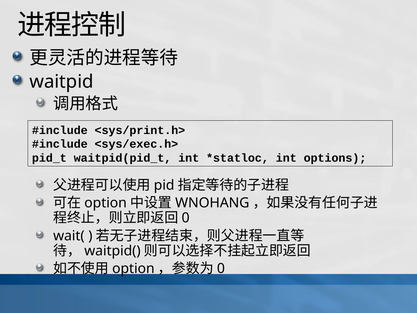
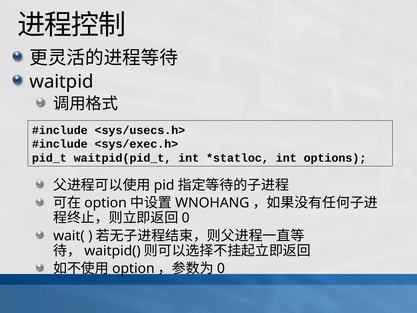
<sys/print.h>: <sys/print.h> -> <sys/usecs.h>
